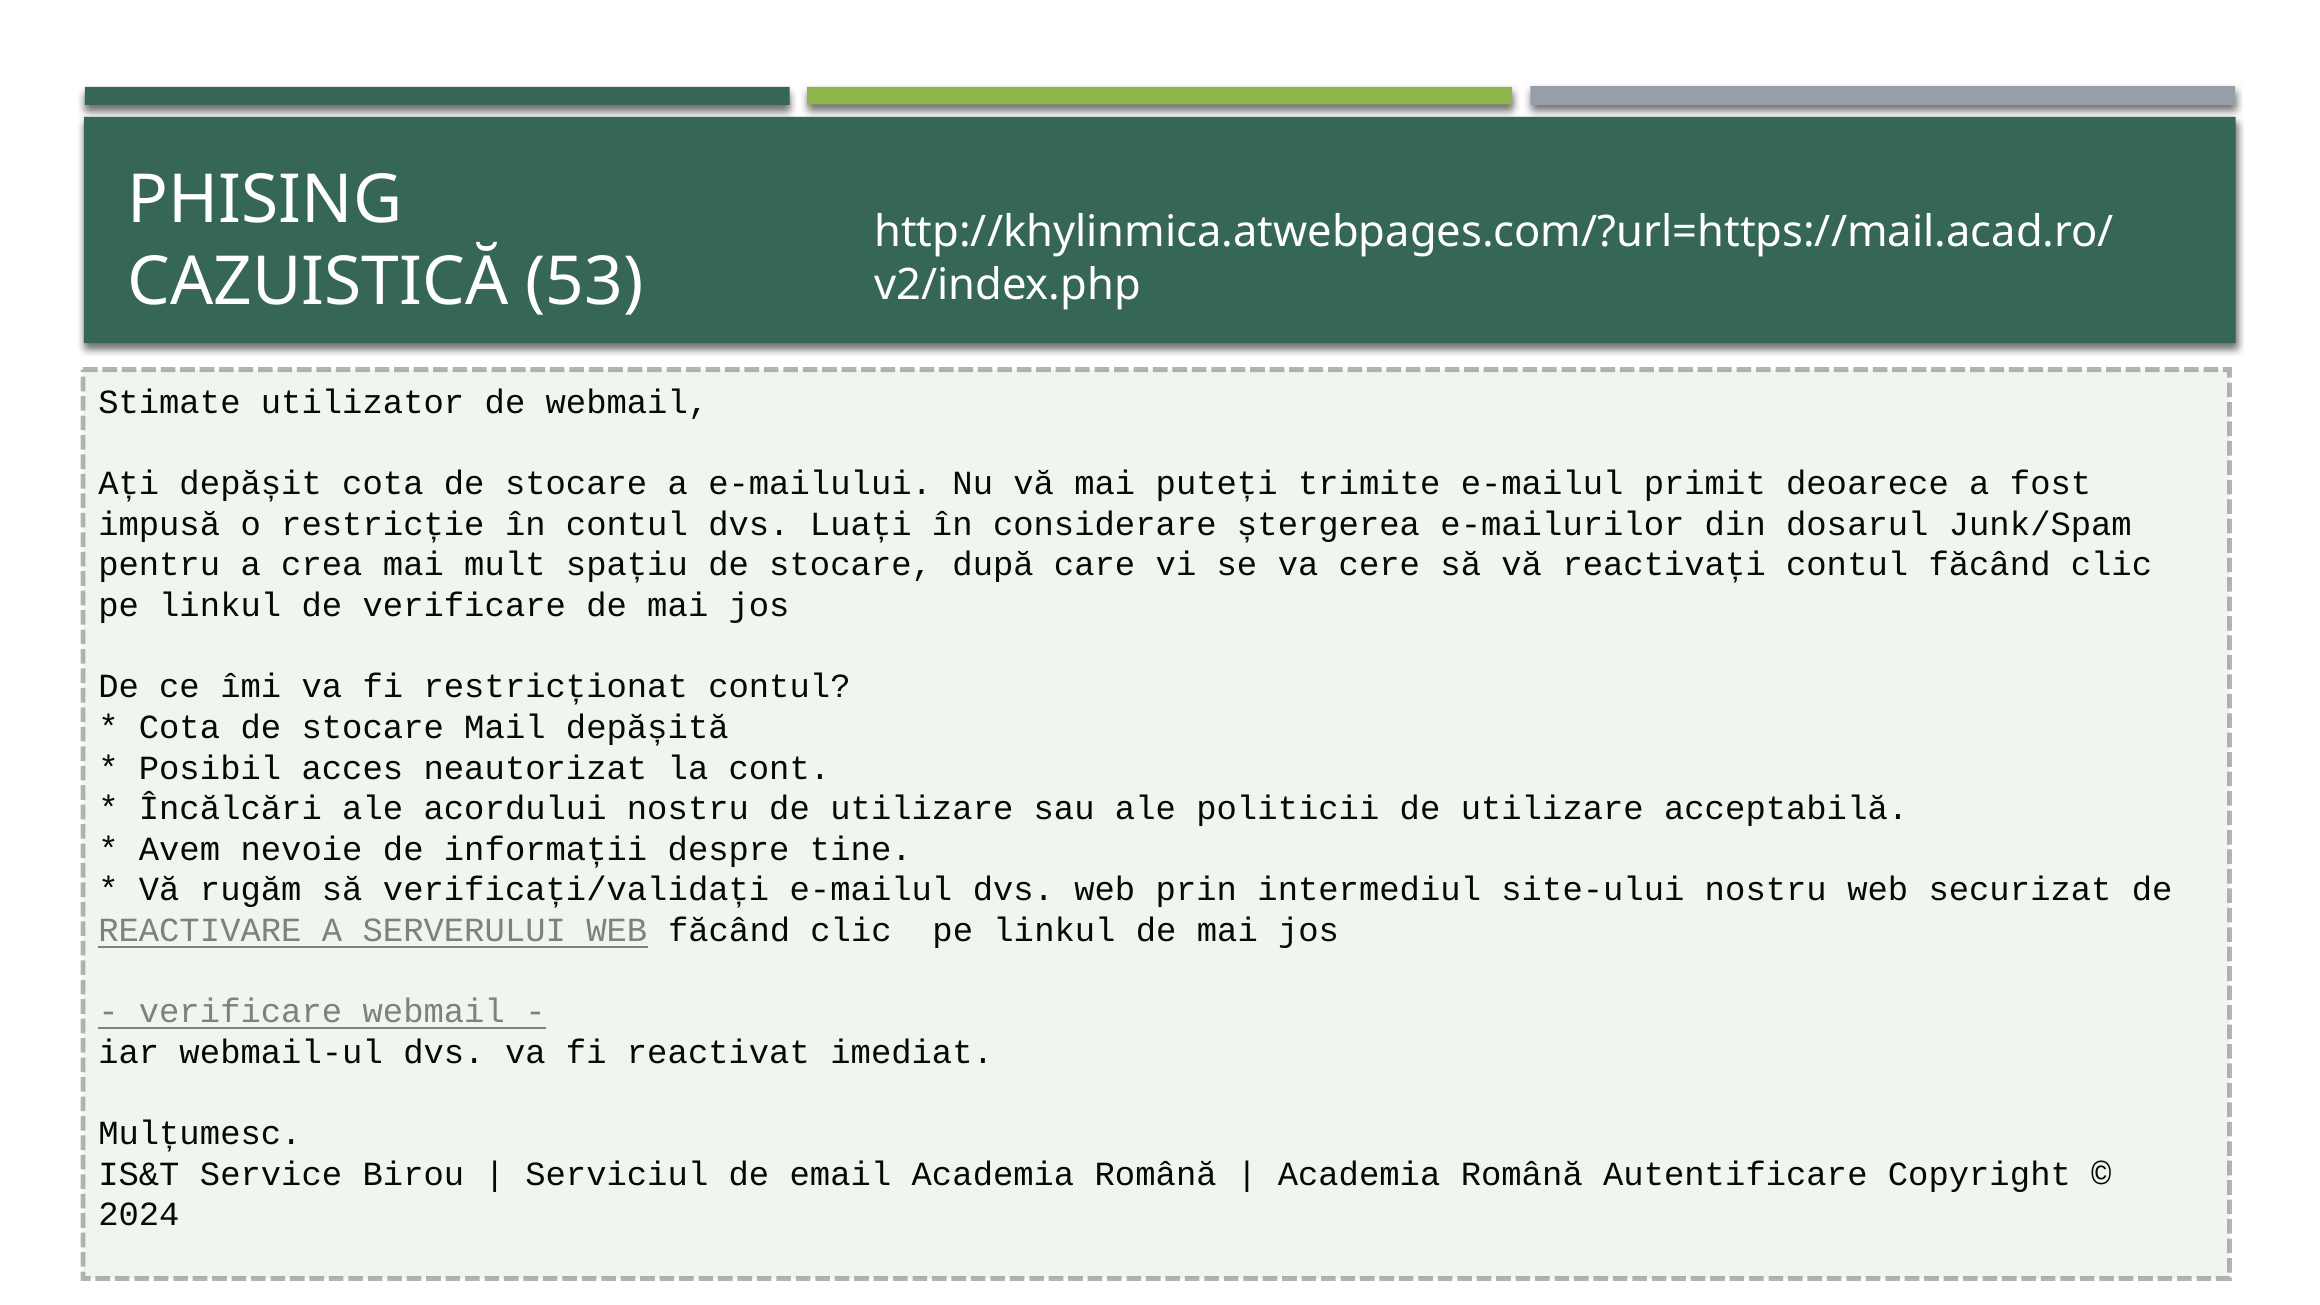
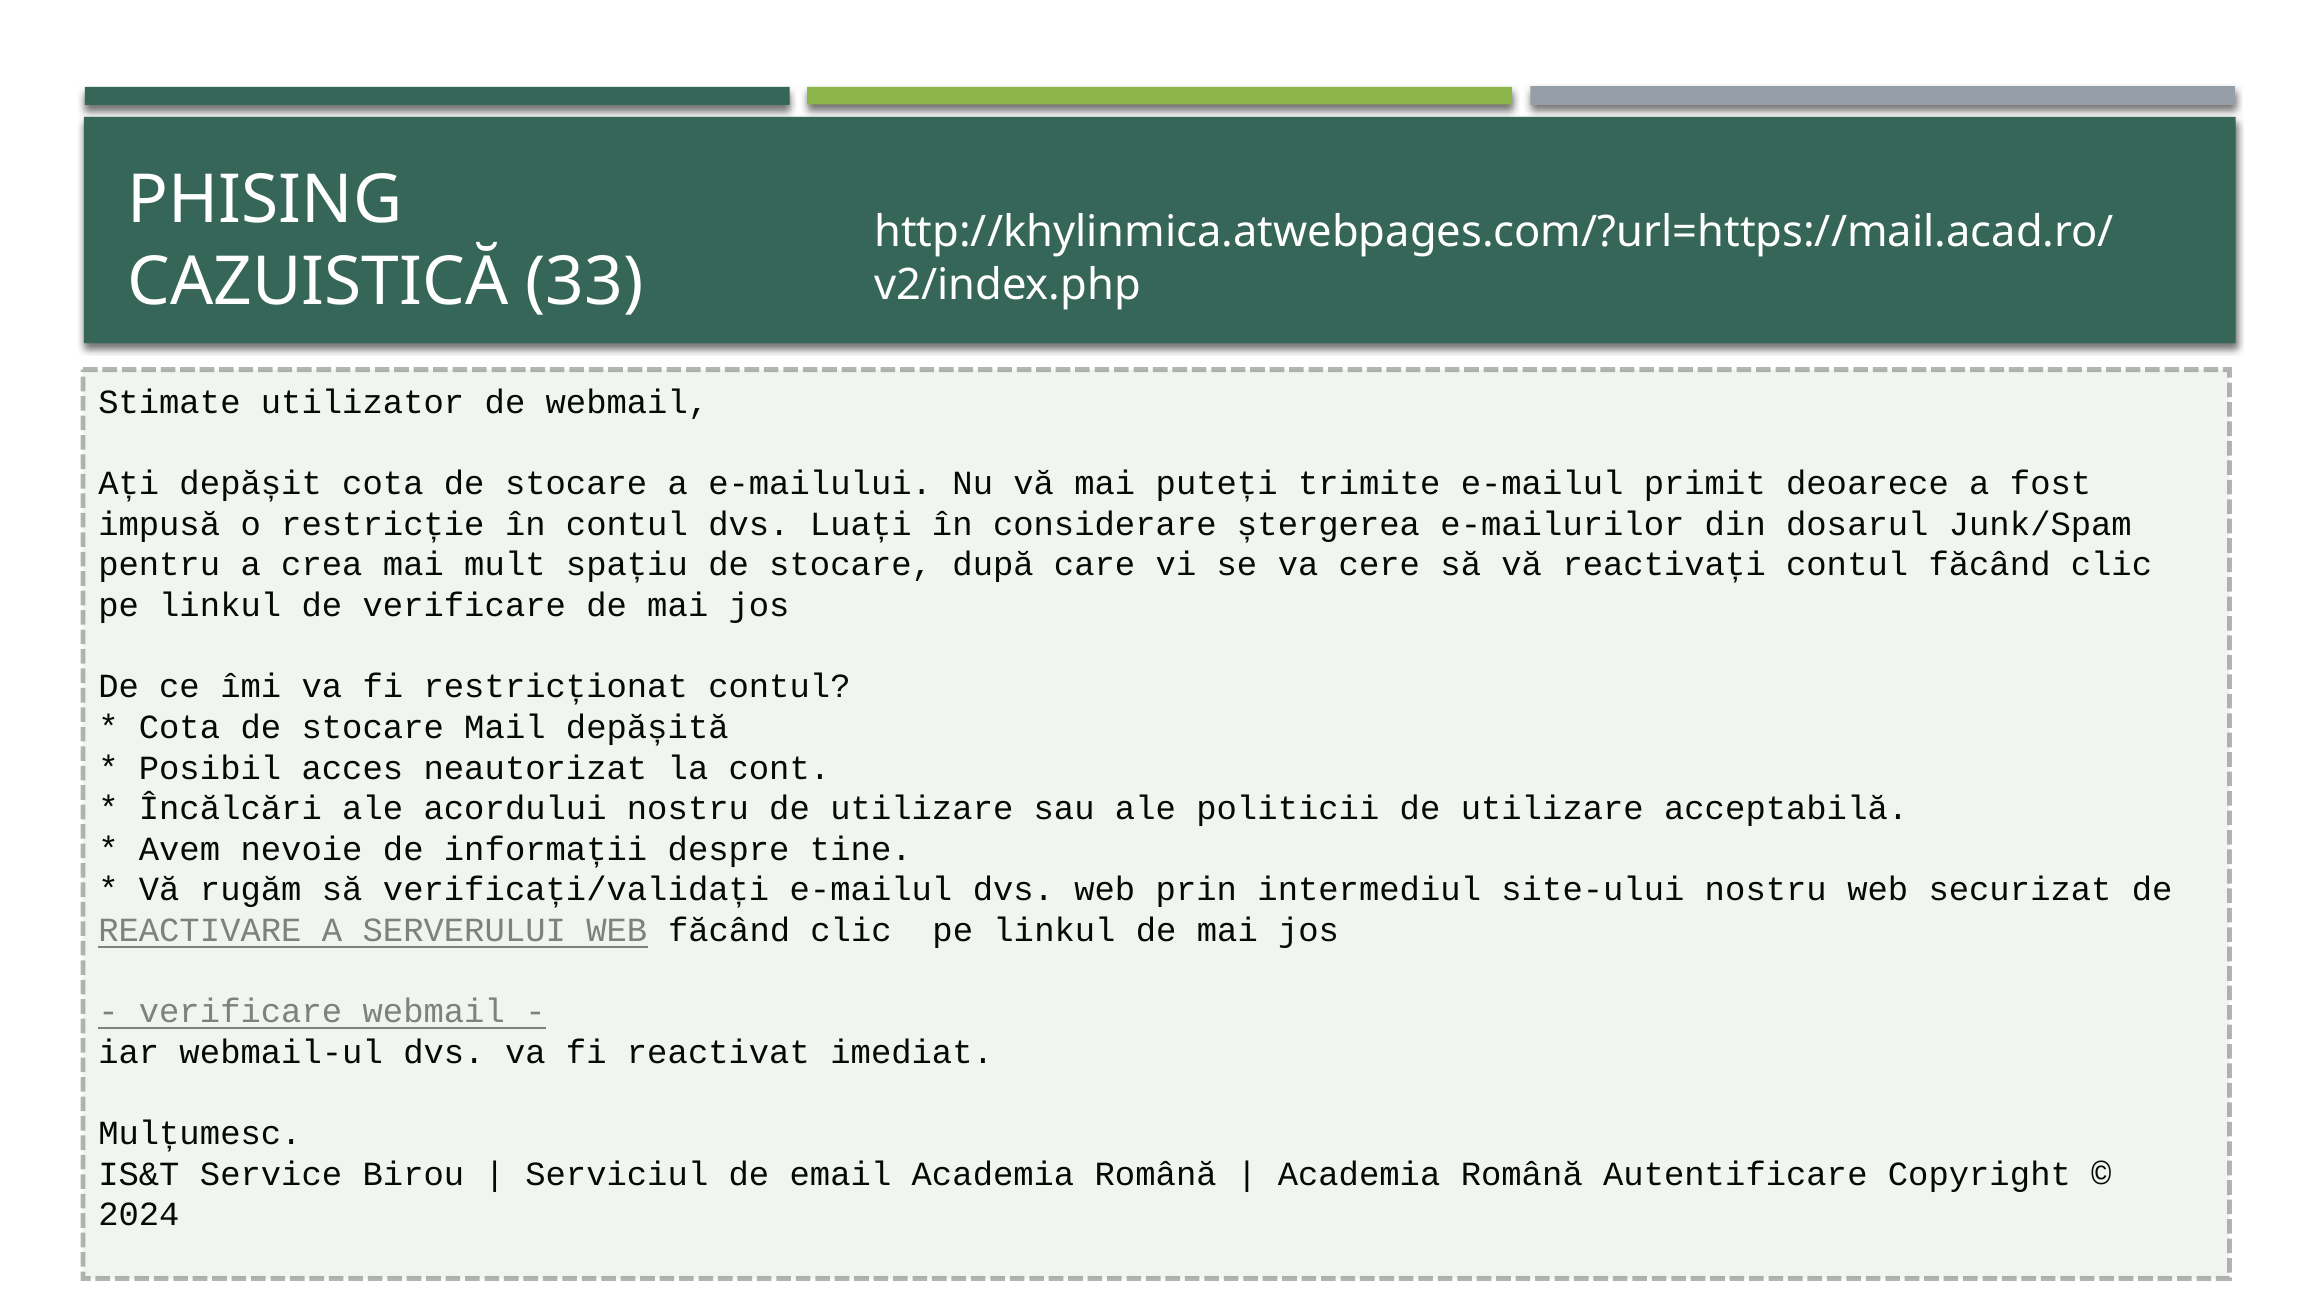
53: 53 -> 33
